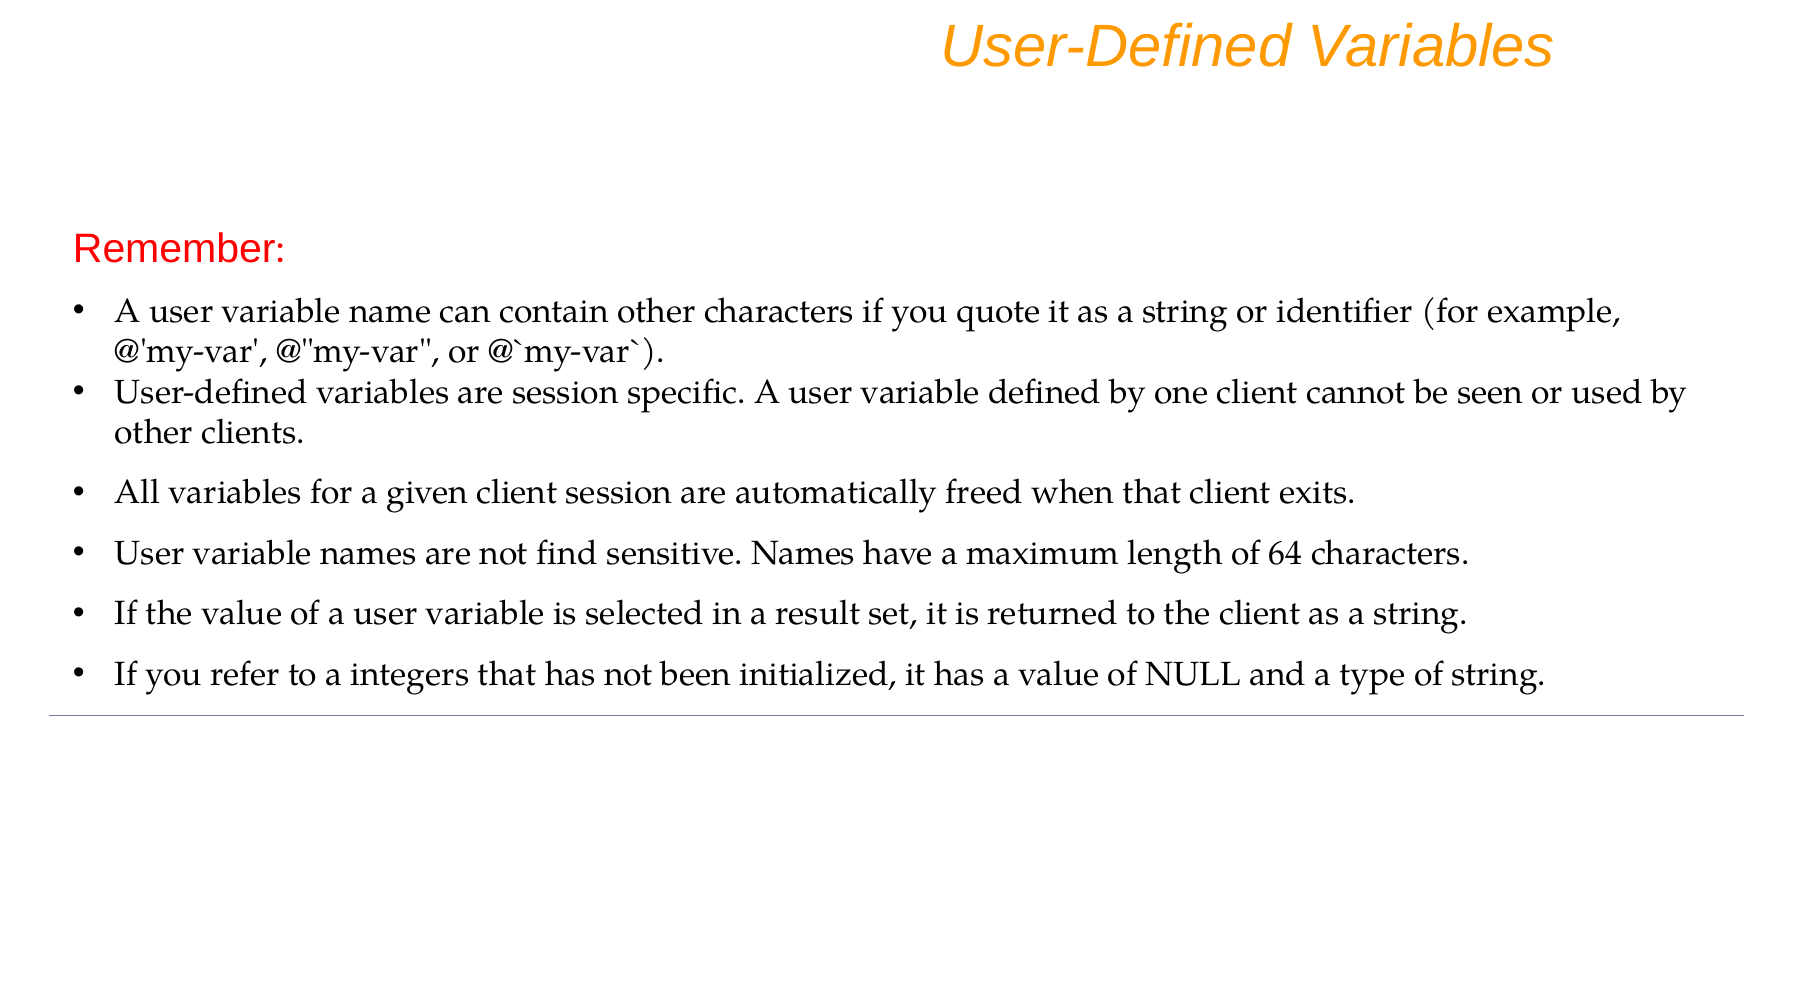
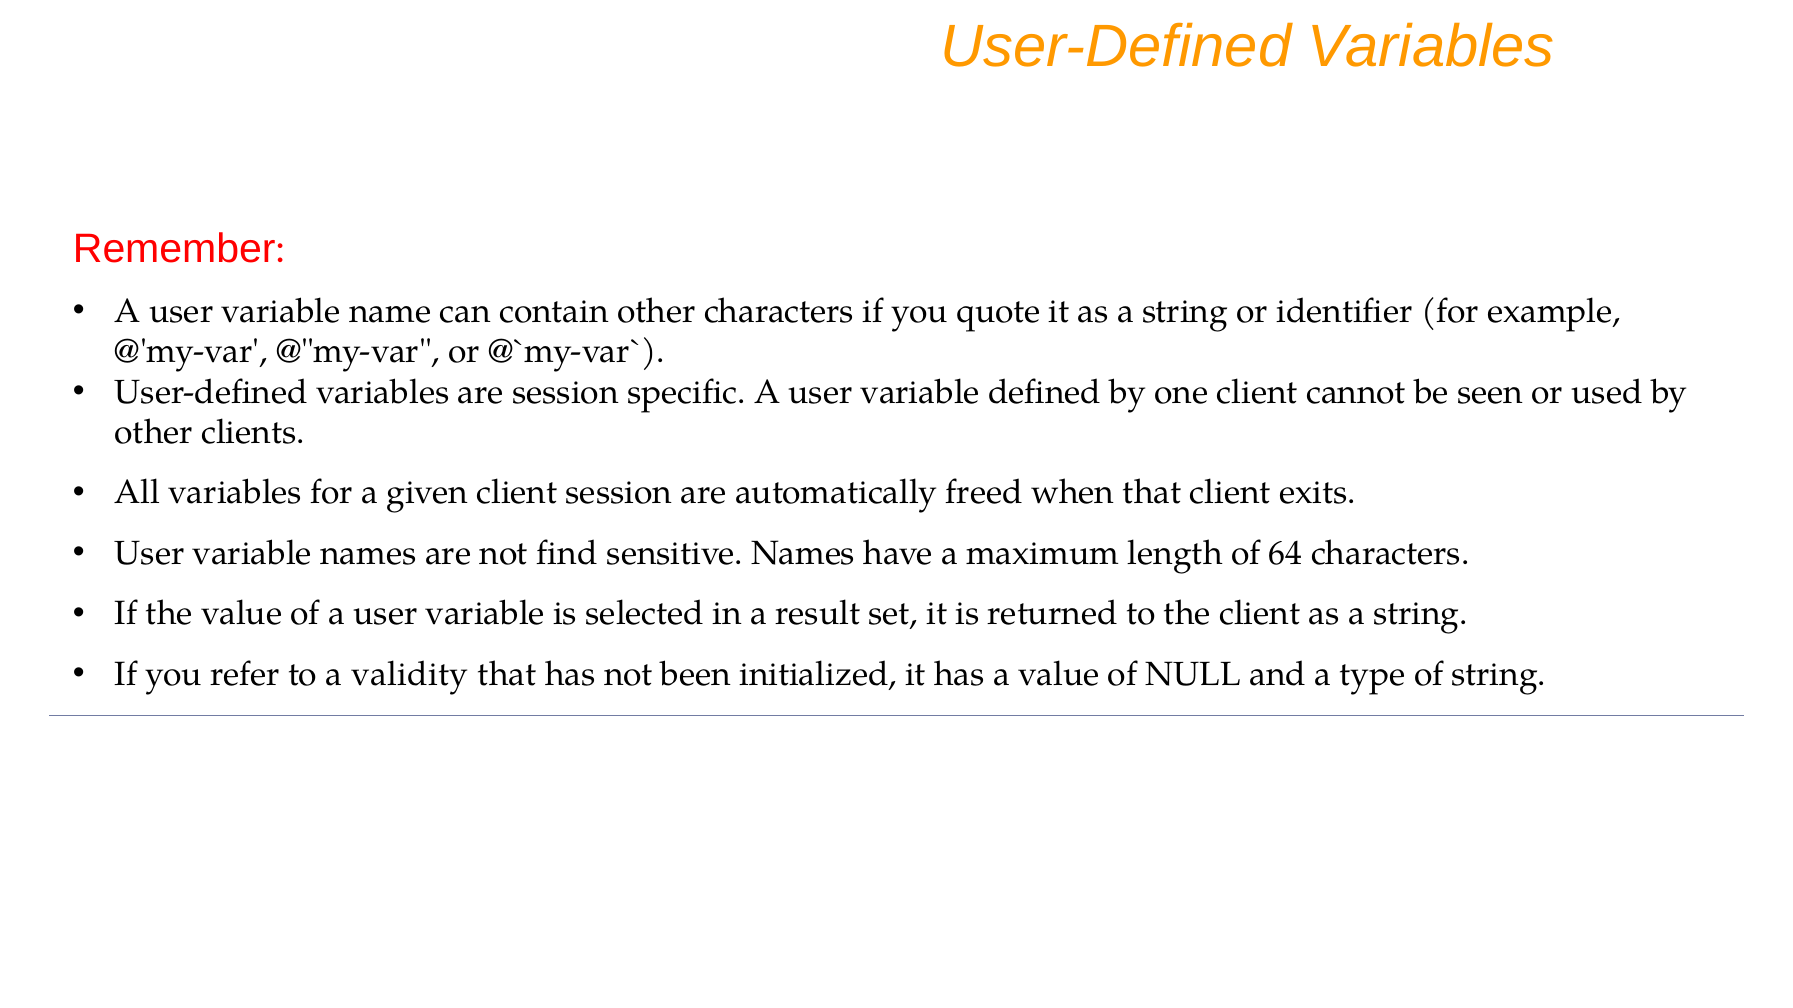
integers: integers -> validity
